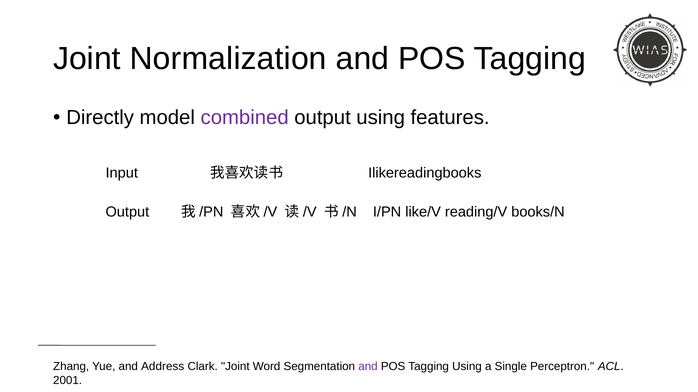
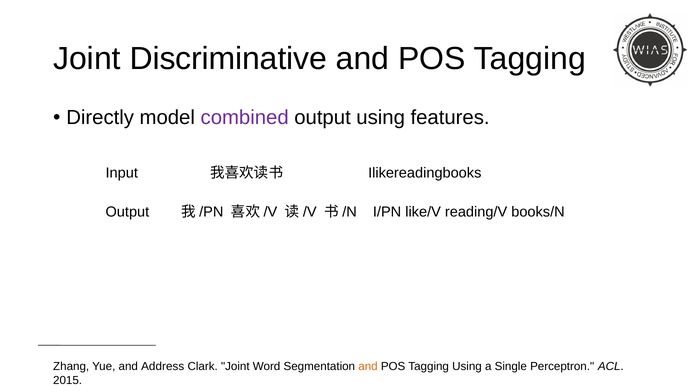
Normalization: Normalization -> Discriminative
and at (368, 367) colour: purple -> orange
2001: 2001 -> 2015
